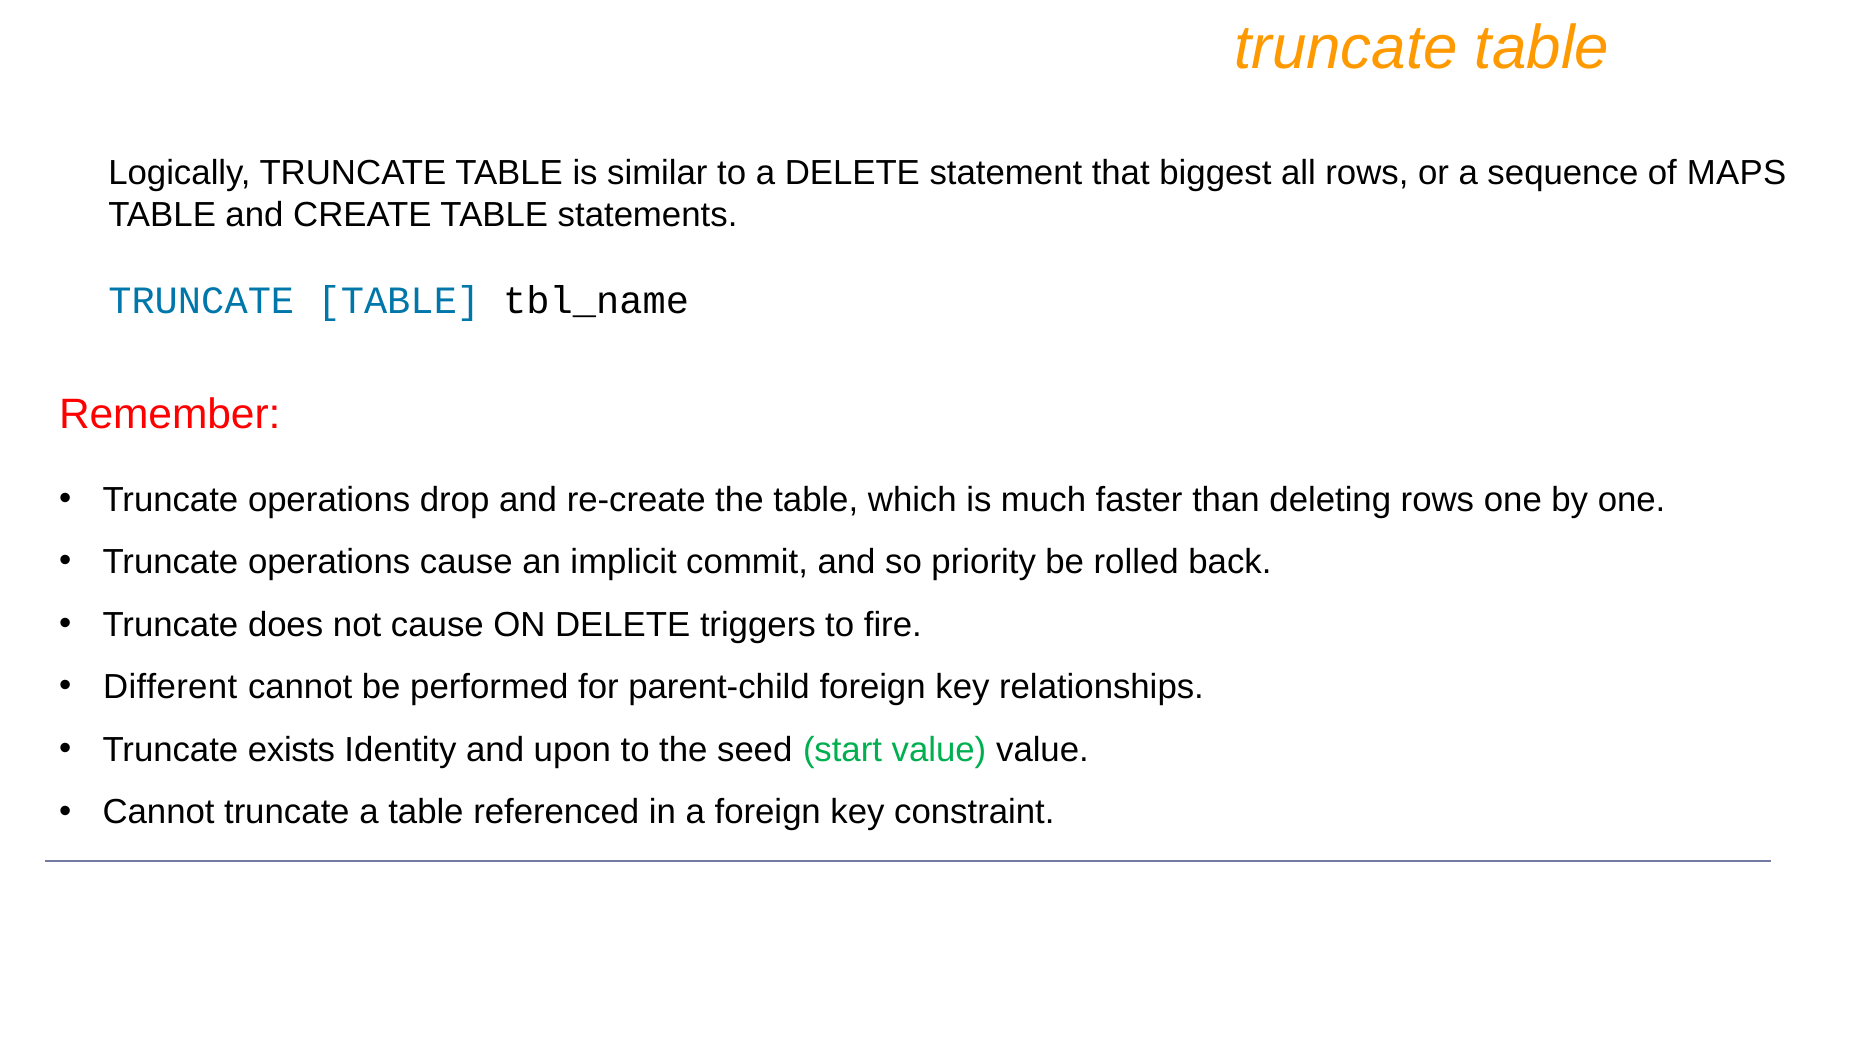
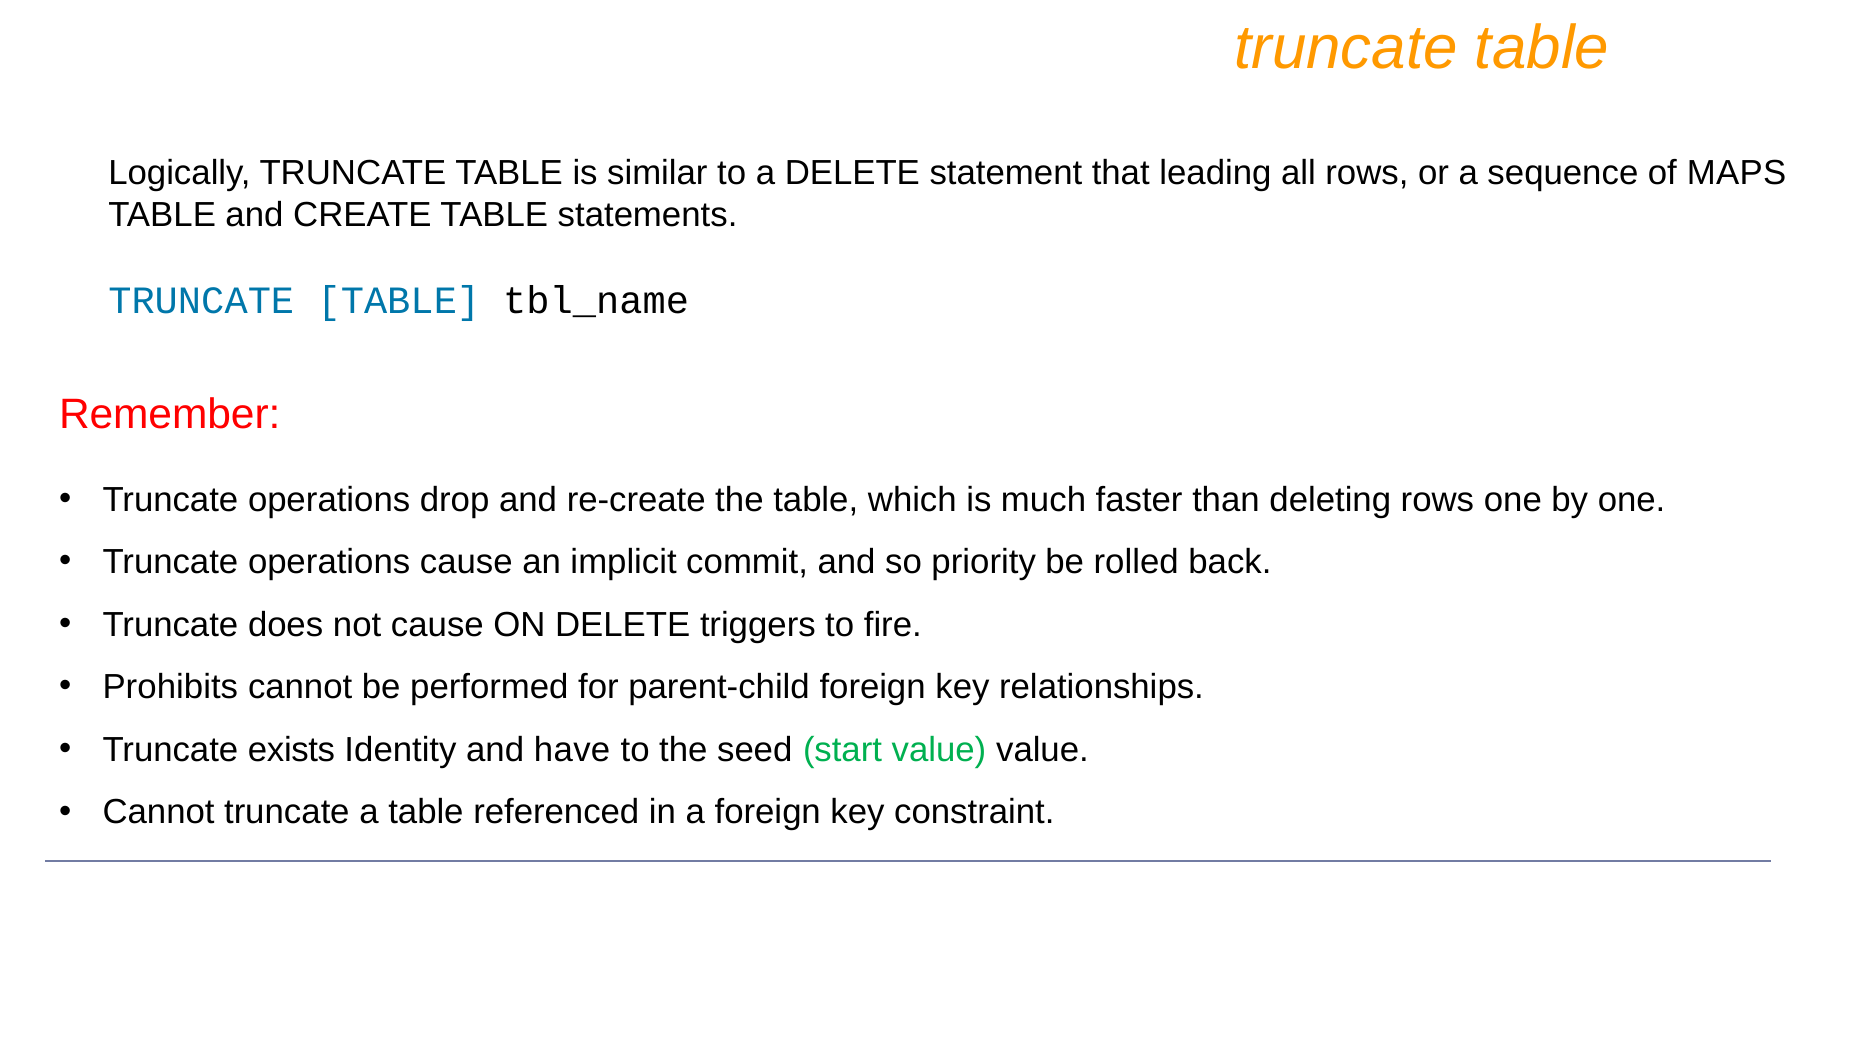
biggest: biggest -> leading
Different: Different -> Prohibits
upon: upon -> have
